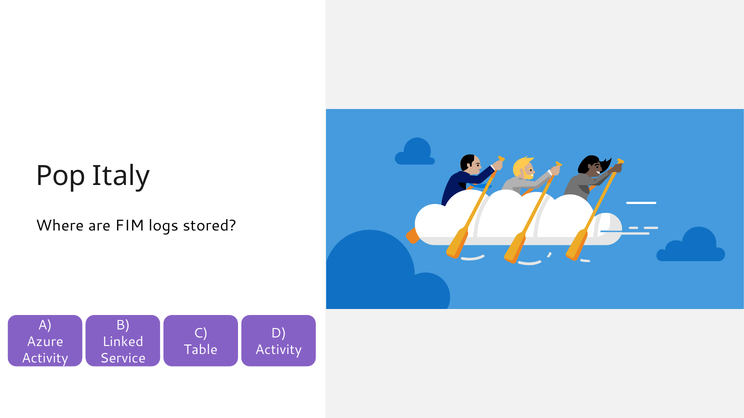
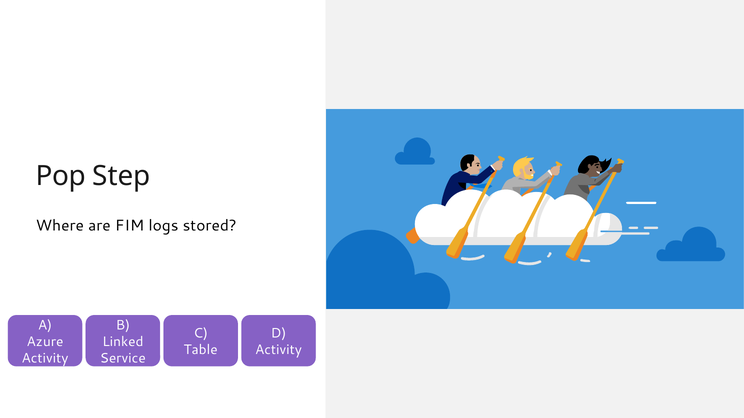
Italy: Italy -> Step
